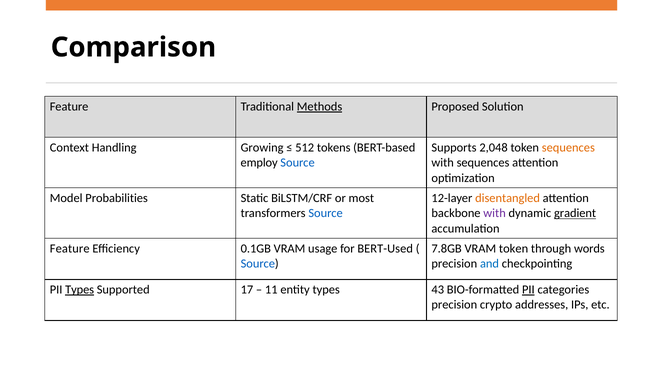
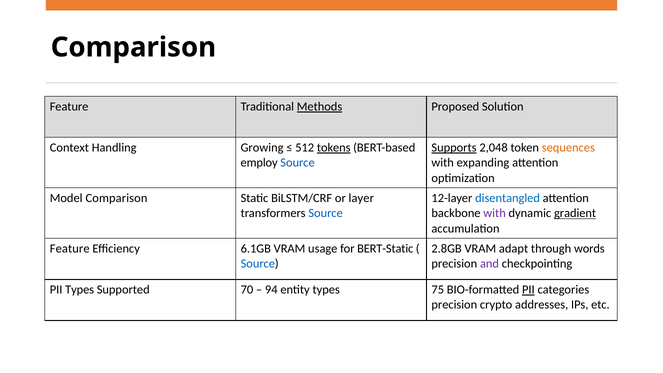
tokens underline: none -> present
Supports underline: none -> present
with sequences: sequences -> expanding
Model Probabilities: Probabilities -> Comparison
most: most -> layer
disentangled colour: orange -> blue
0.1GB: 0.1GB -> 6.1GB
BERT-Used: BERT-Used -> BERT-Static
7.8GB: 7.8GB -> 2.8GB
VRAM token: token -> adapt
and colour: blue -> purple
Types at (80, 290) underline: present -> none
17: 17 -> 70
11: 11 -> 94
43: 43 -> 75
